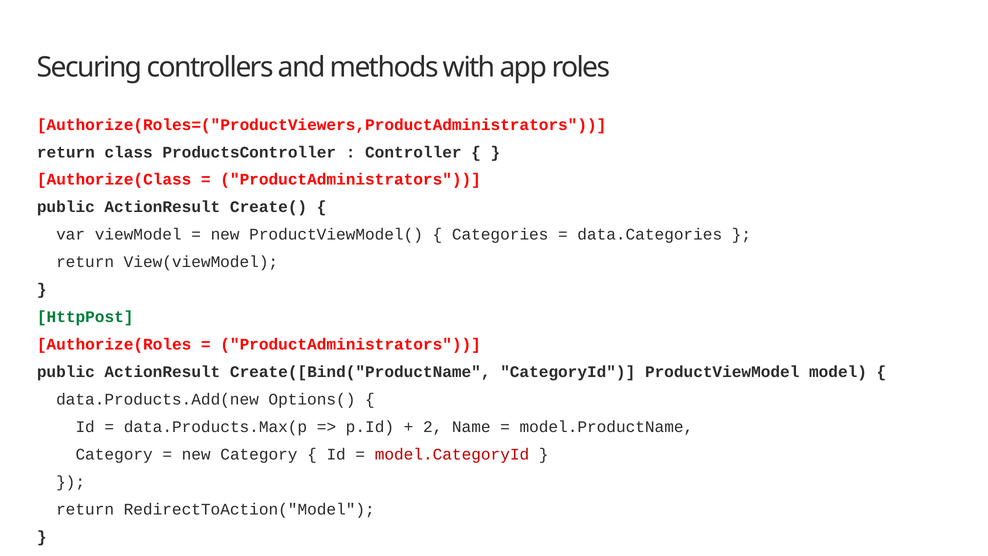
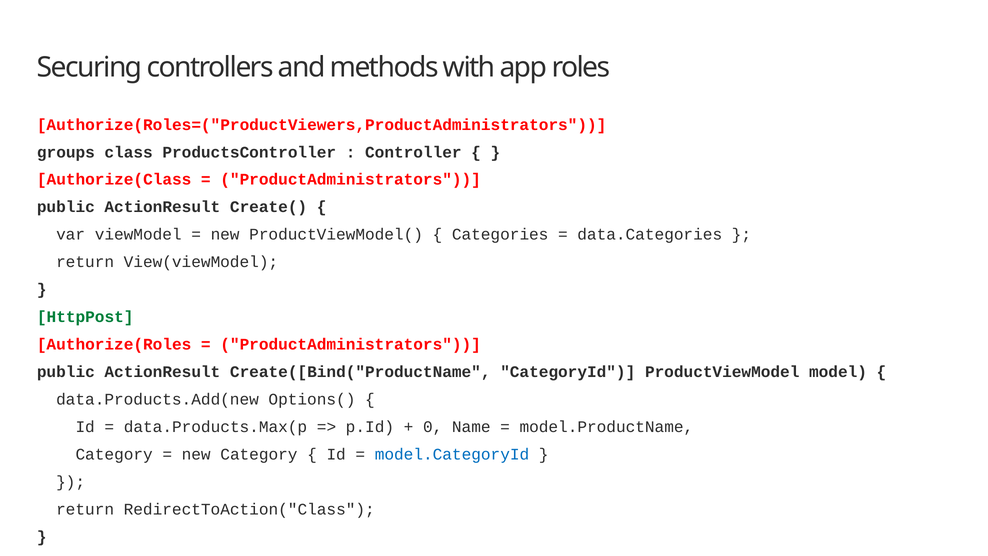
return at (66, 152): return -> groups
2: 2 -> 0
model.CategoryId colour: red -> blue
RedirectToAction("Model: RedirectToAction("Model -> RedirectToAction("Class
